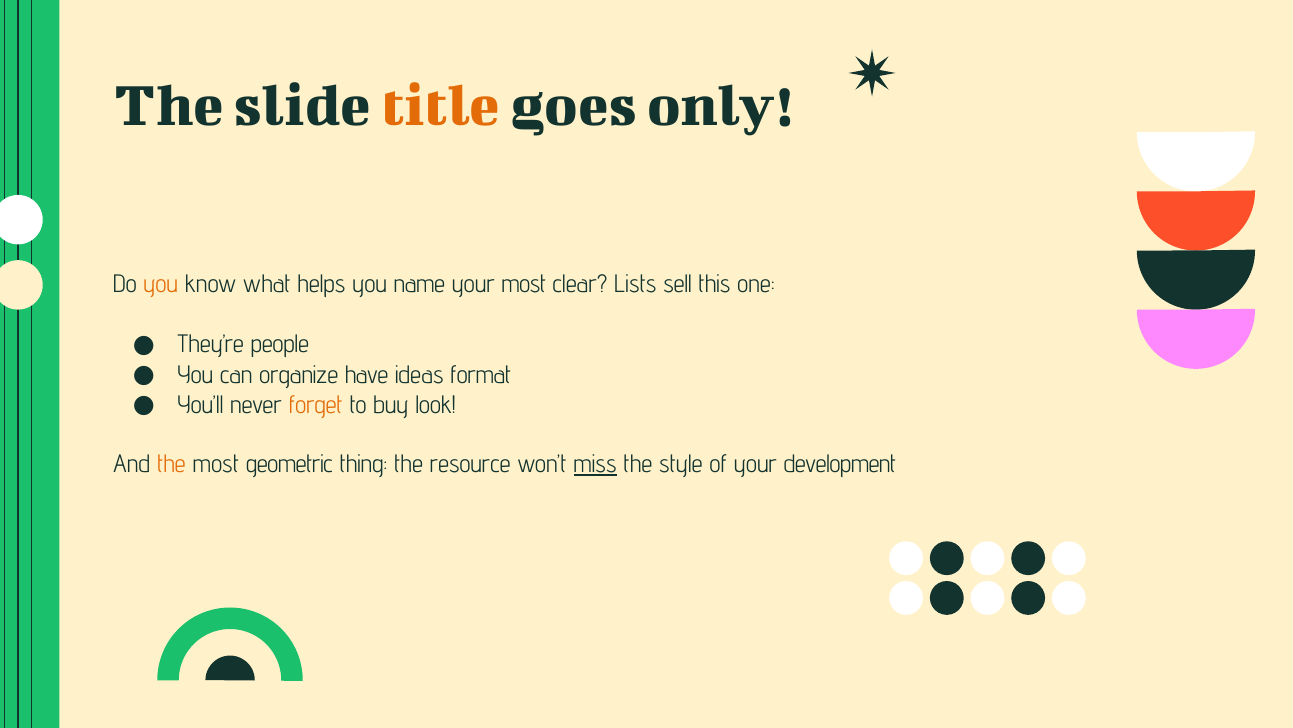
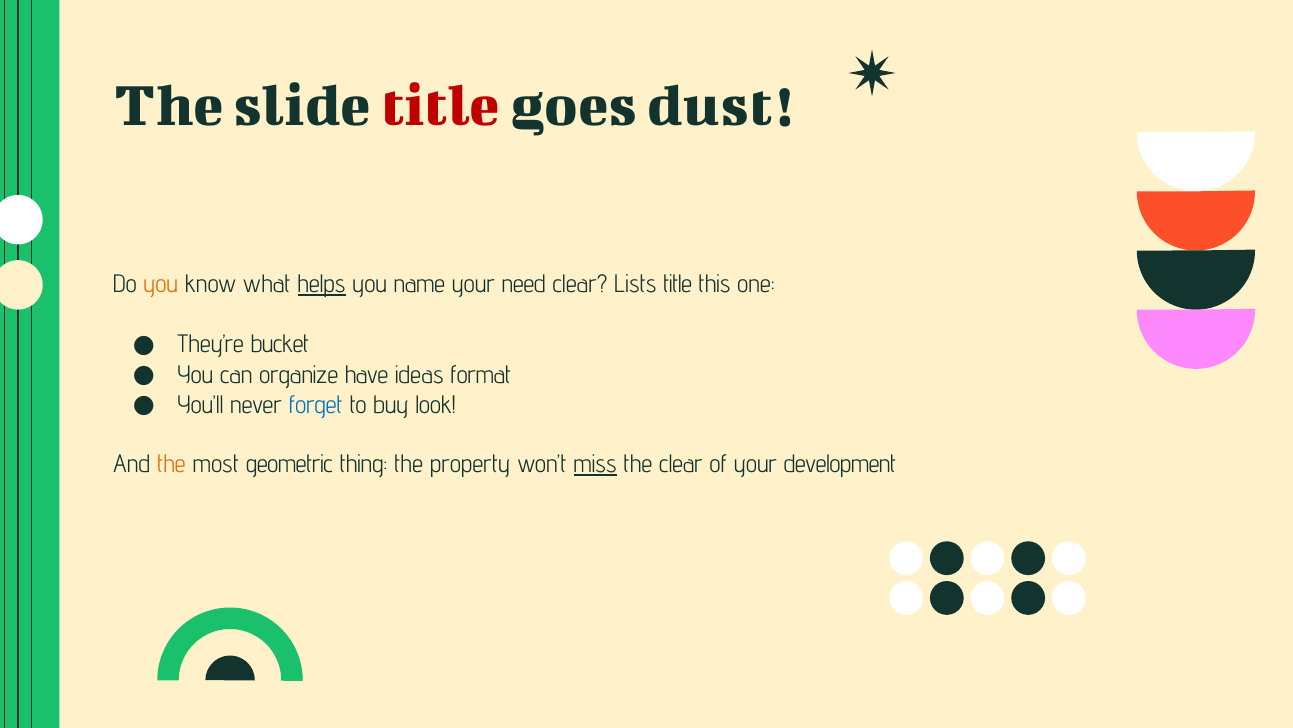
title at (441, 105) colour: orange -> red
only: only -> dust
helps underline: none -> present
your most: most -> need
Lists sell: sell -> title
people: people -> bucket
forget colour: orange -> blue
resource: resource -> property
the style: style -> clear
